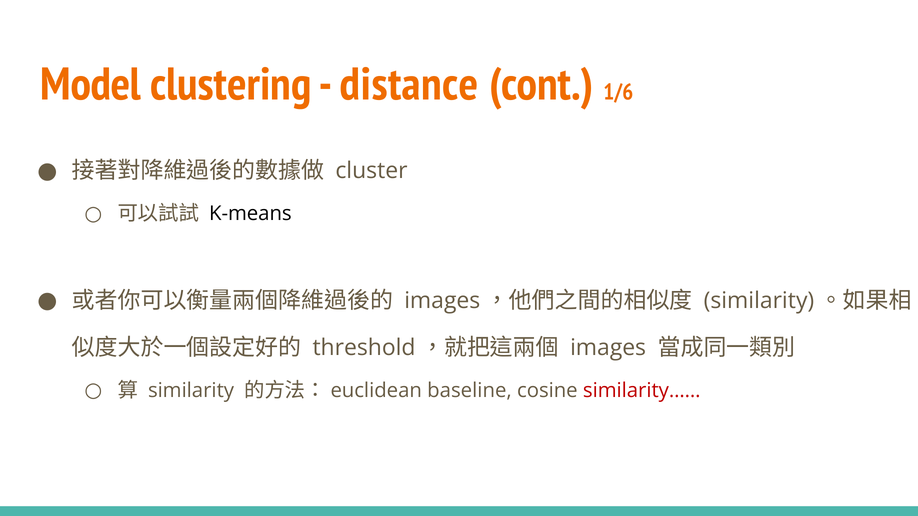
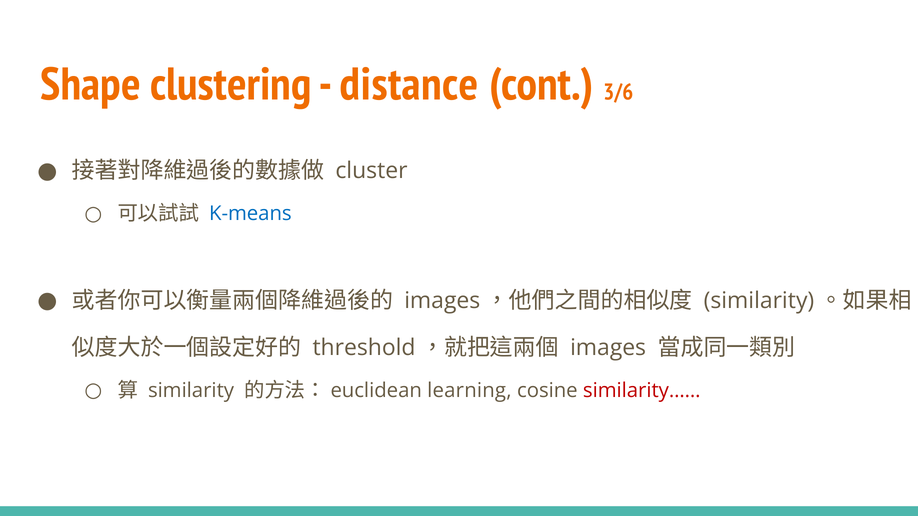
Model: Model -> Shape
1/6: 1/6 -> 3/6
K-means colour: black -> blue
baseline: baseline -> learning
